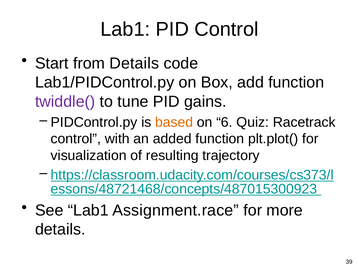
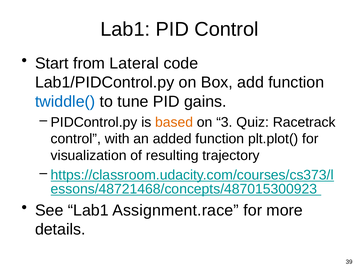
from Details: Details -> Lateral
twiddle( colour: purple -> blue
6: 6 -> 3
